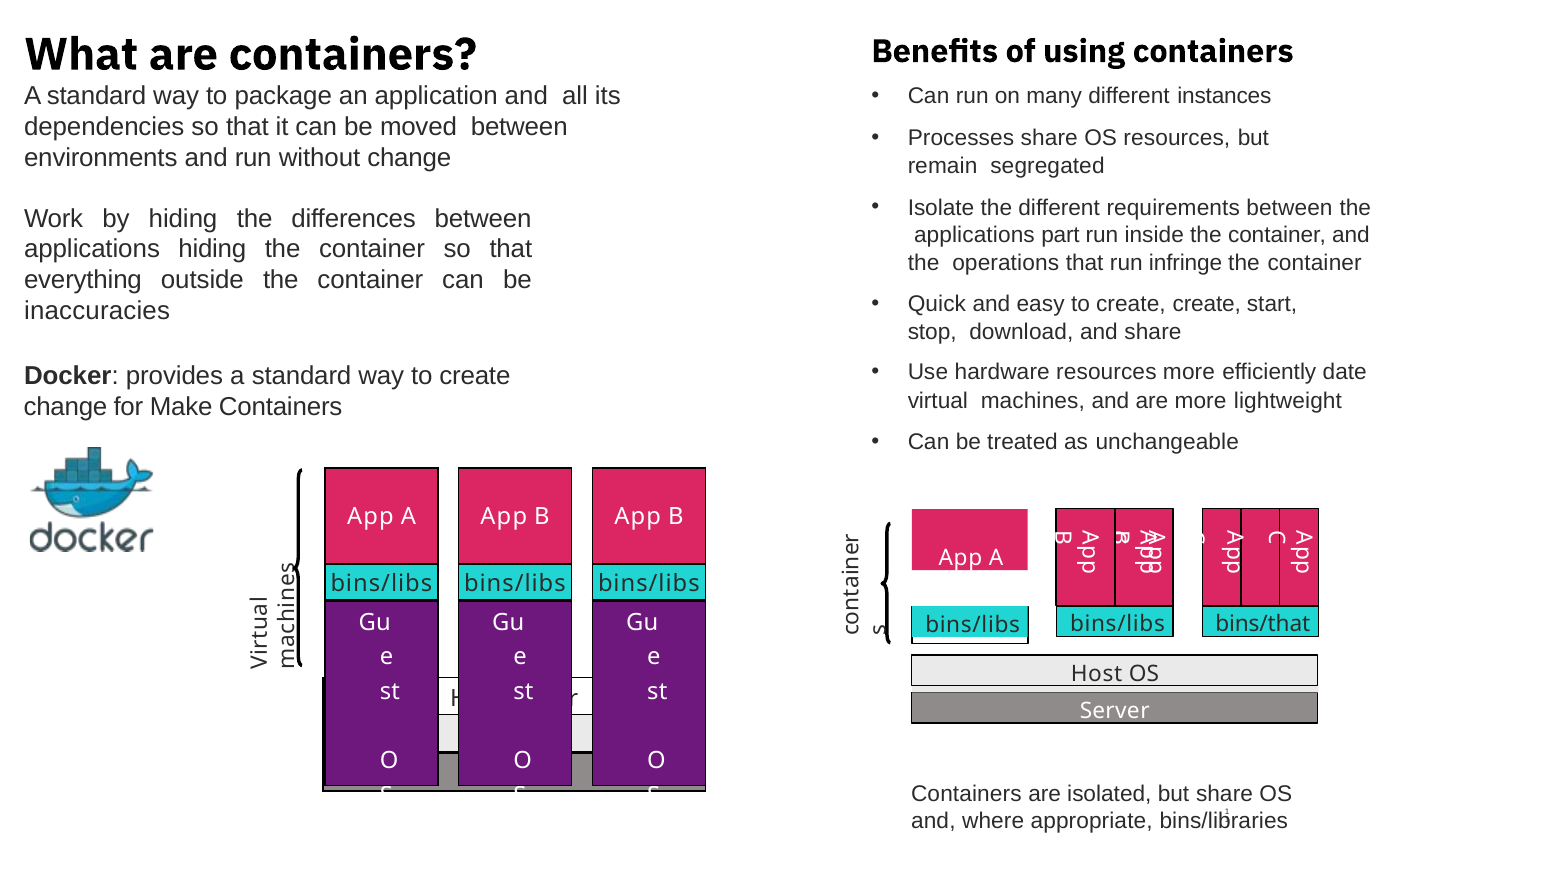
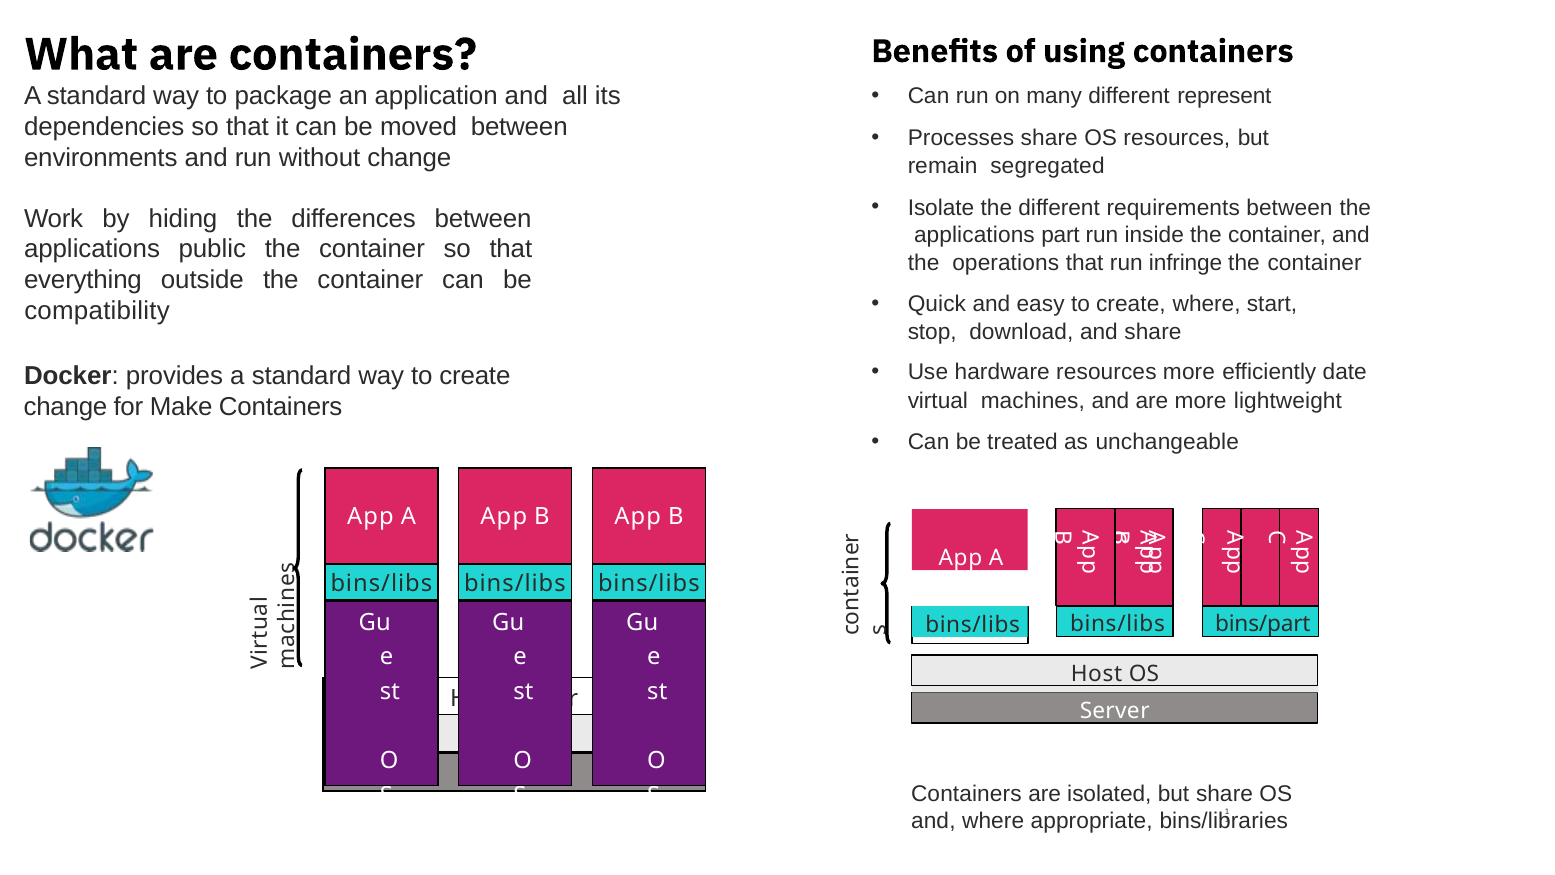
instances: instances -> represent
applications hiding: hiding -> public
create create: create -> where
inaccuracies: inaccuracies -> compatibility
bins/that: bins/that -> bins/part
